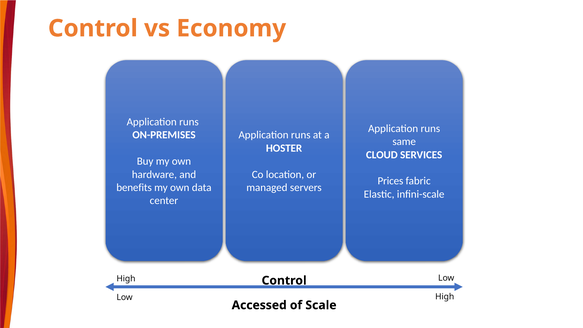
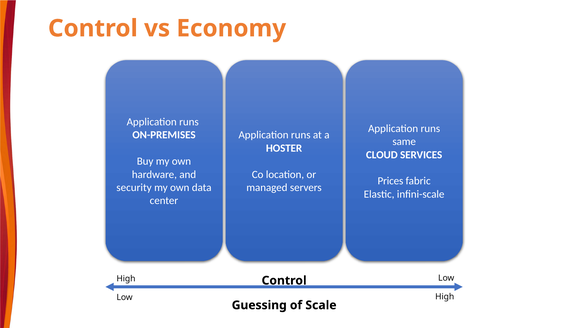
benefits: benefits -> security
Accessed: Accessed -> Guessing
